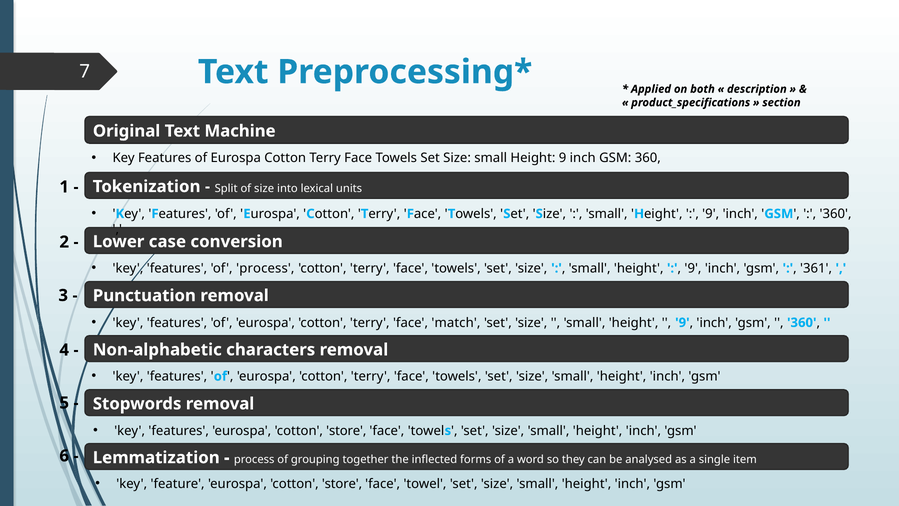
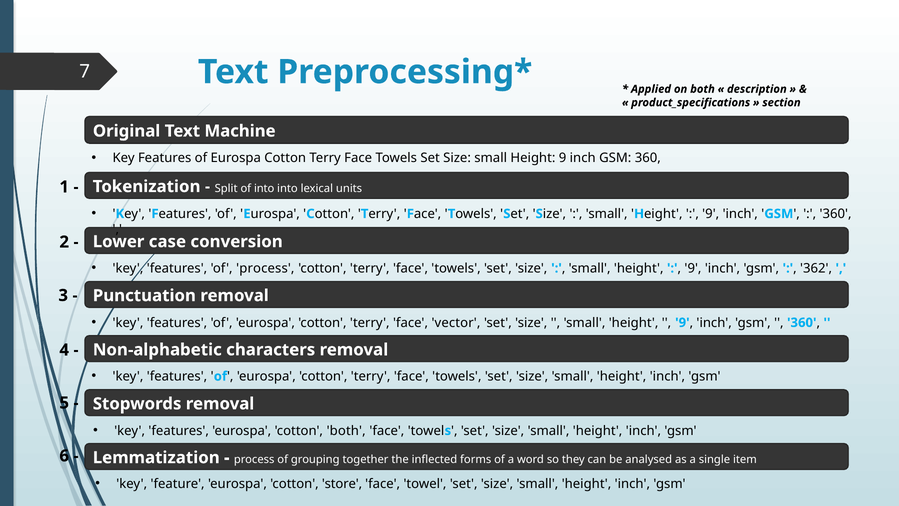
of size: size -> into
361: 361 -> 362
match: match -> vector
features eurospa cotton store: store -> both
